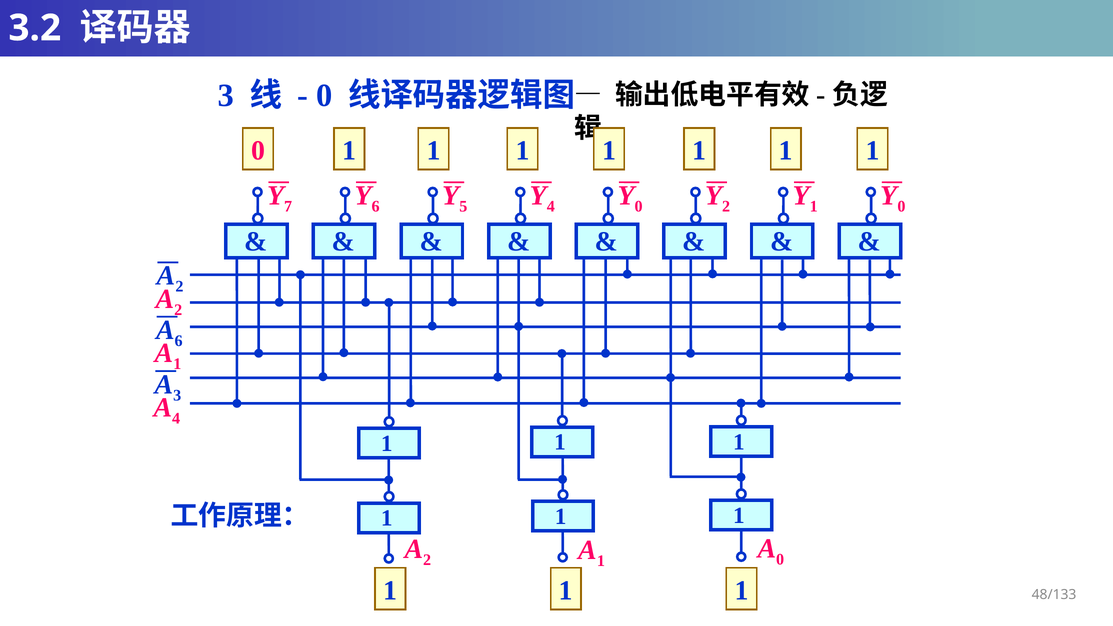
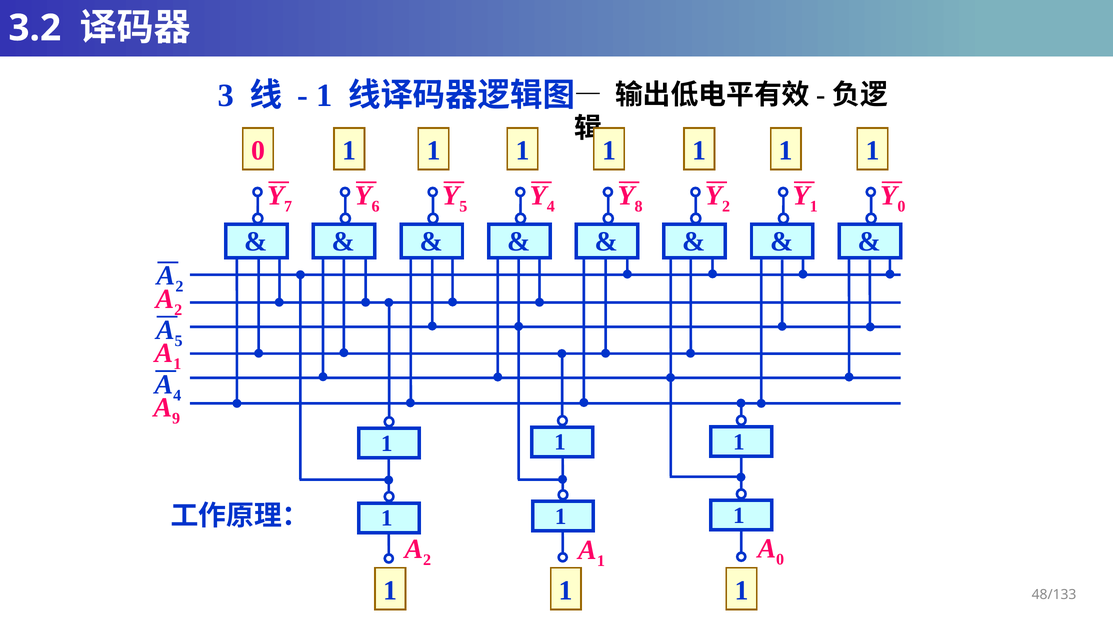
0 at (324, 96): 0 -> 1
0 at (639, 207): 0 -> 8
6 at (179, 341): 6 -> 5
3 at (177, 395): 3 -> 4
4 at (176, 418): 4 -> 9
